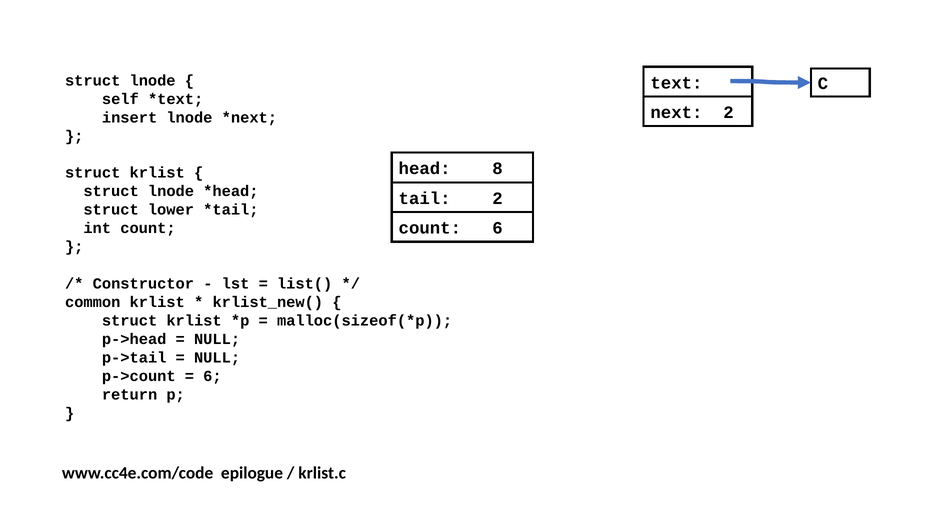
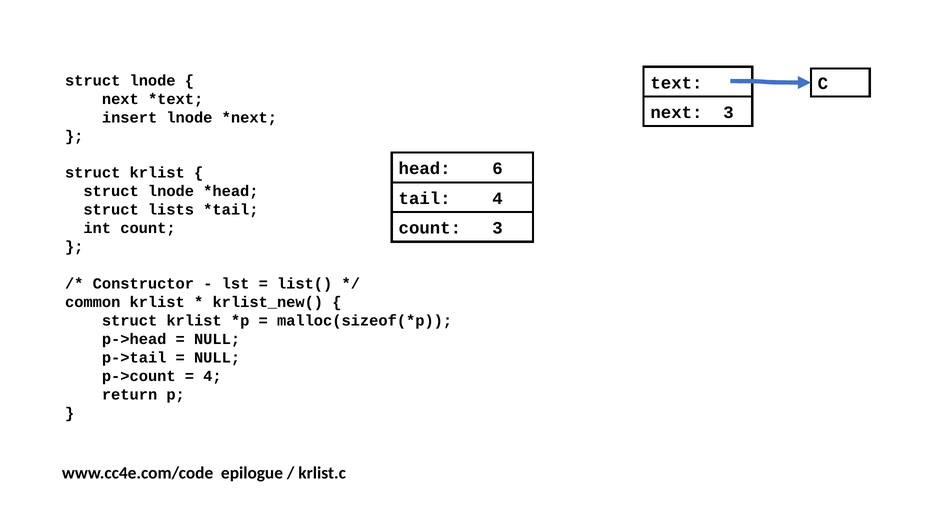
self at (120, 99): self -> next
next 2: 2 -> 3
8: 8 -> 6
tail 2: 2 -> 4
lower: lower -> lists
count 6: 6 -> 3
6 at (212, 376): 6 -> 4
